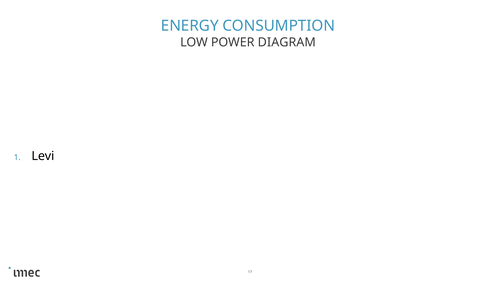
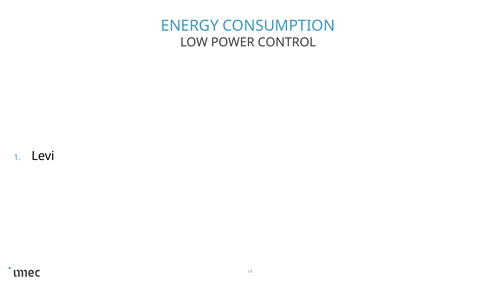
DIAGRAM: DIAGRAM -> CONTROL
